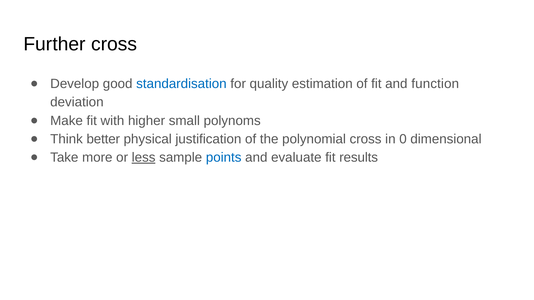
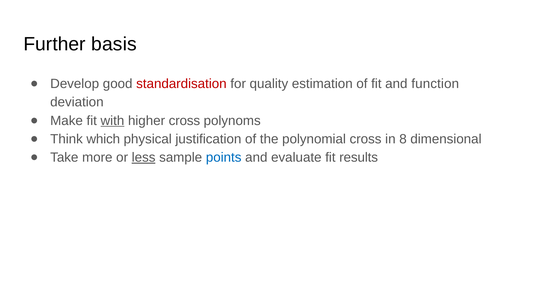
Further cross: cross -> basis
standardisation colour: blue -> red
with underline: none -> present
higher small: small -> cross
better: better -> which
0: 0 -> 8
